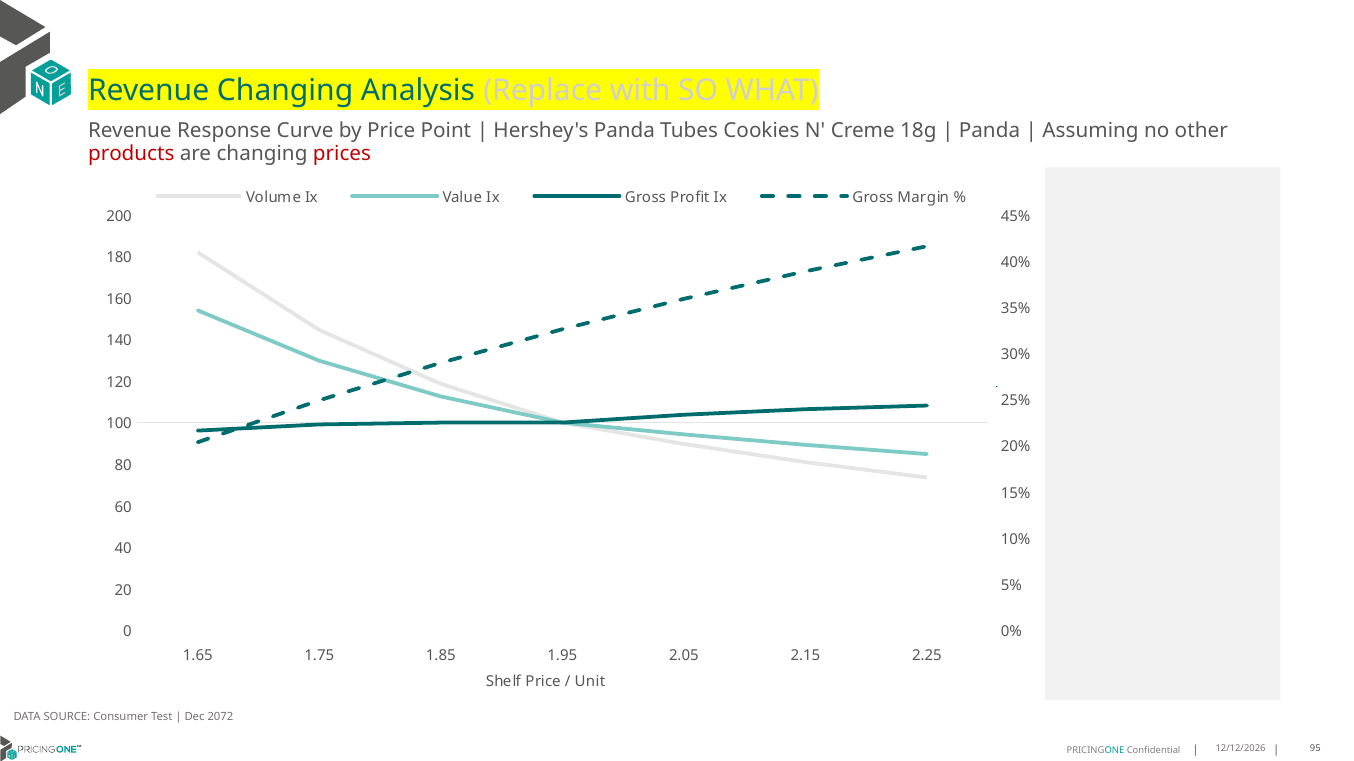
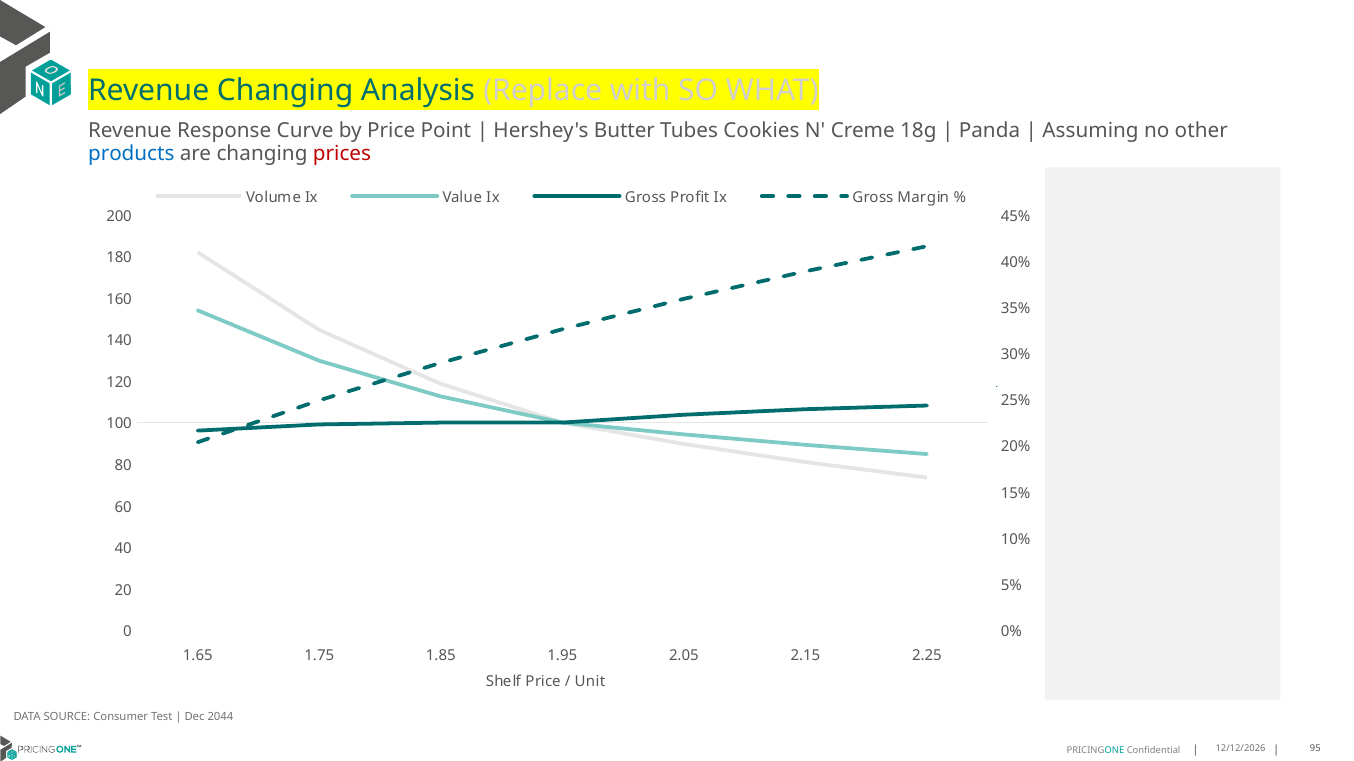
Hershey's Panda: Panda -> Butter
products colour: red -> blue
2072: 2072 -> 2044
